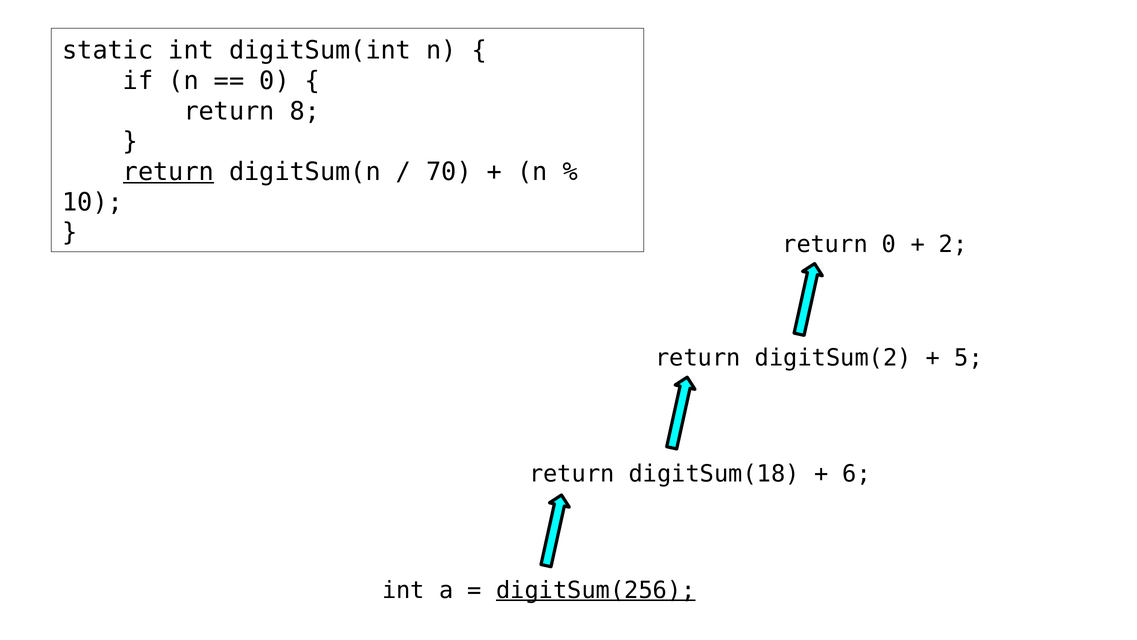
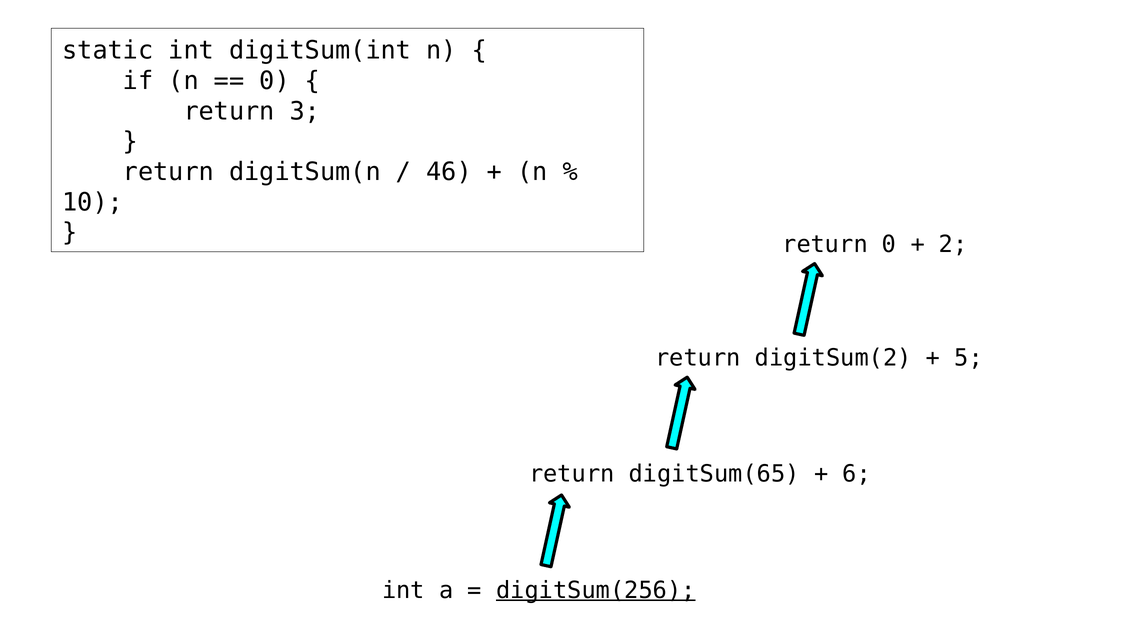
8: 8 -> 3
return at (168, 172) underline: present -> none
70: 70 -> 46
digitSum(18: digitSum(18 -> digitSum(65
